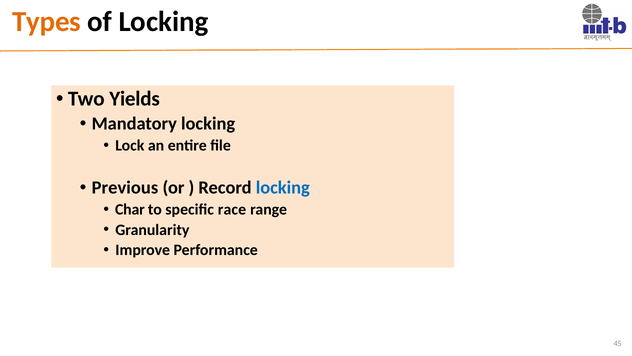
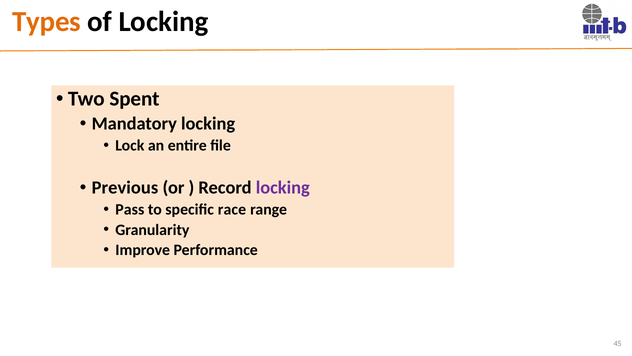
Yields: Yields -> Spent
locking at (283, 187) colour: blue -> purple
Char: Char -> Pass
